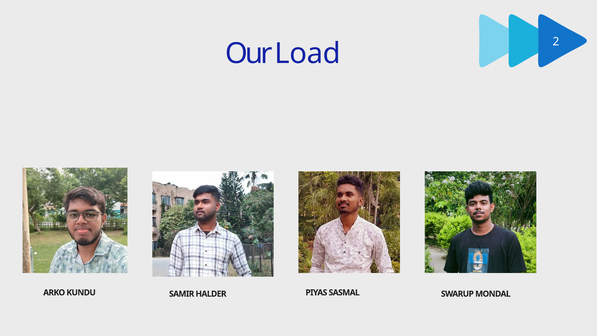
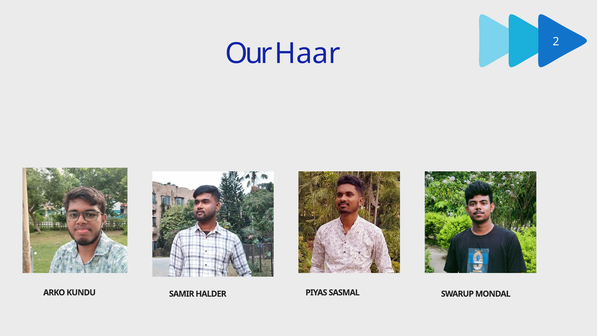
Load: Load -> Haar
